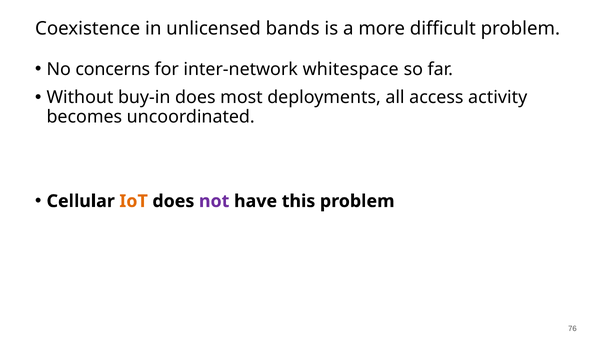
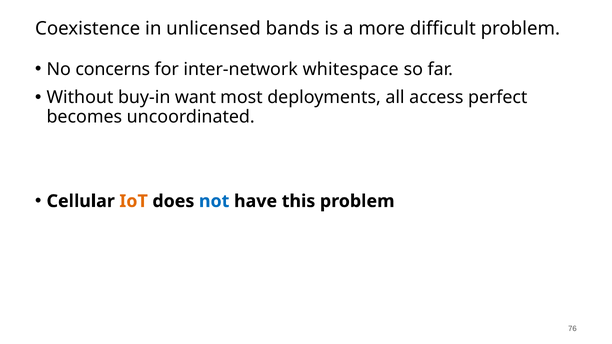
buy-in does: does -> want
activity: activity -> perfect
not colour: purple -> blue
